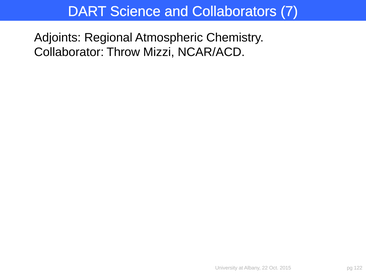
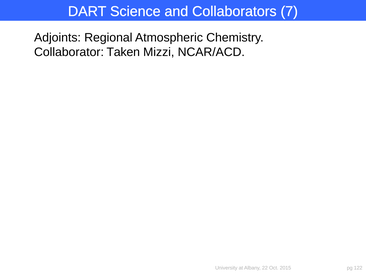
Throw: Throw -> Taken
